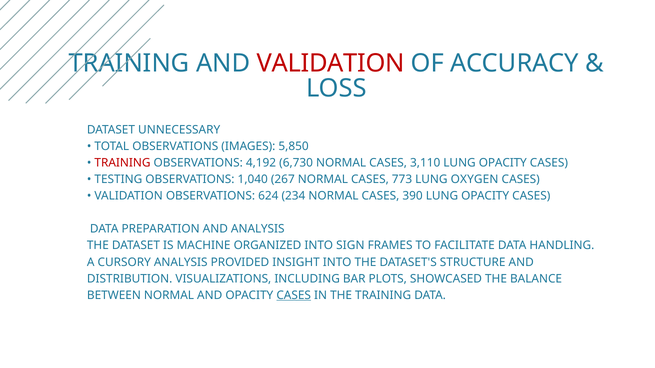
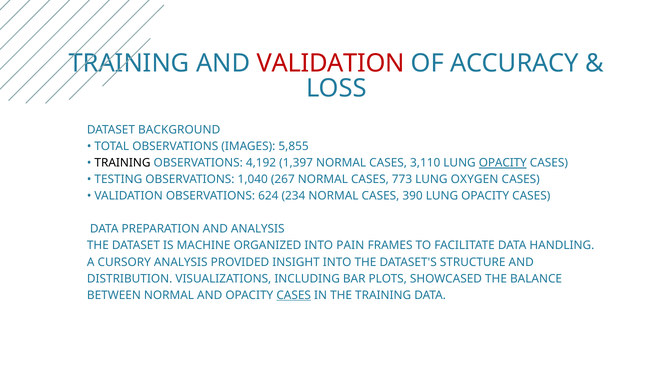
UNNECESSARY: UNNECESSARY -> BACKGROUND
5,850: 5,850 -> 5,855
TRAINING at (123, 163) colour: red -> black
6,730: 6,730 -> 1,397
OPACITY at (503, 163) underline: none -> present
SIGN: SIGN -> PAIN
